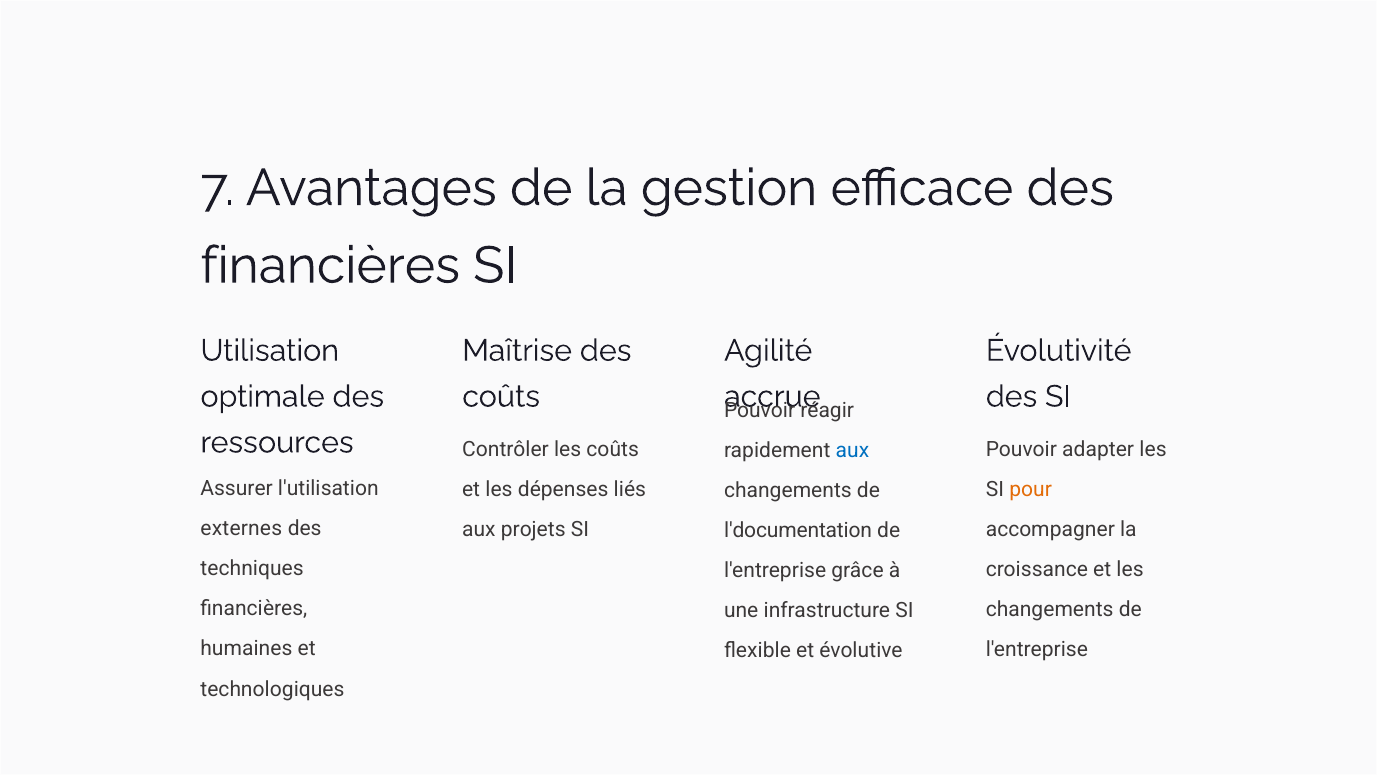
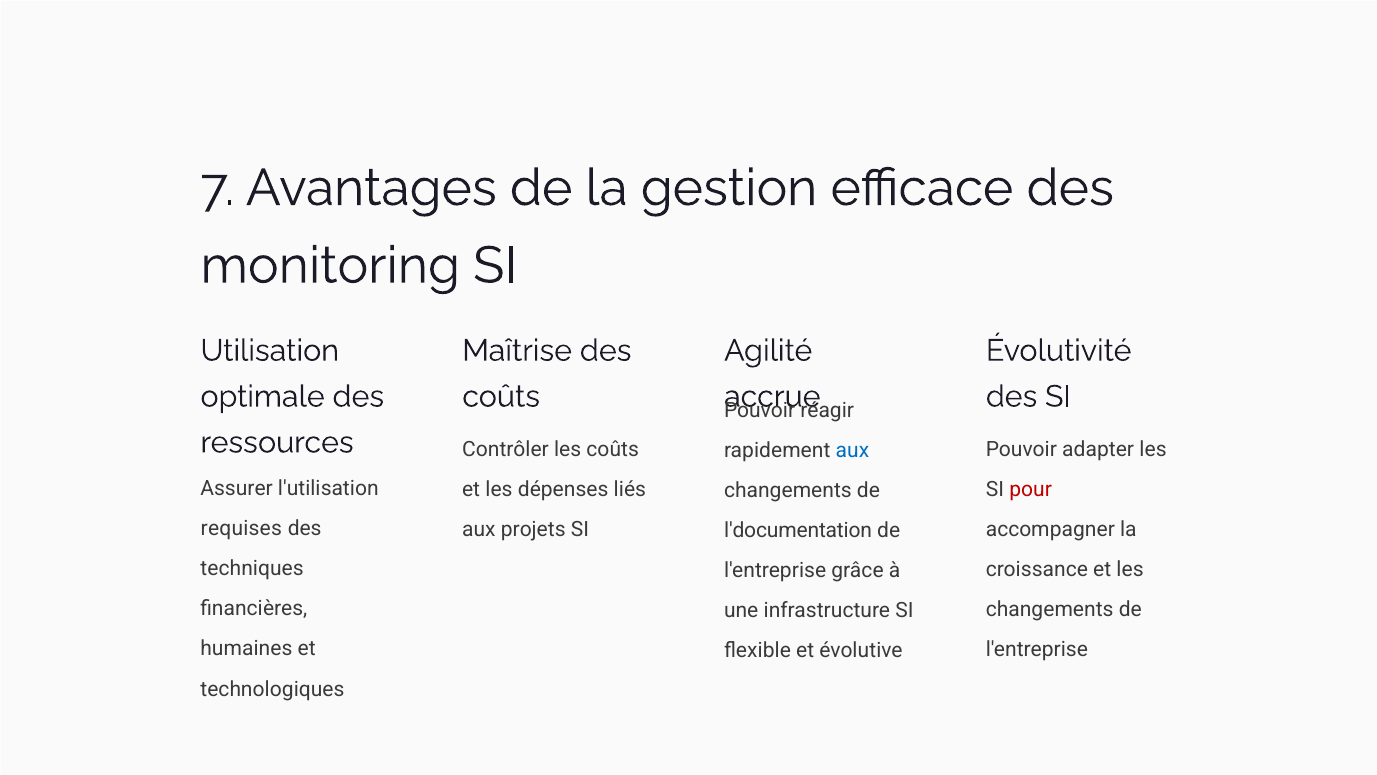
financières at (330, 265): financières -> monitoring
pour colour: orange -> red
externes: externes -> requises
